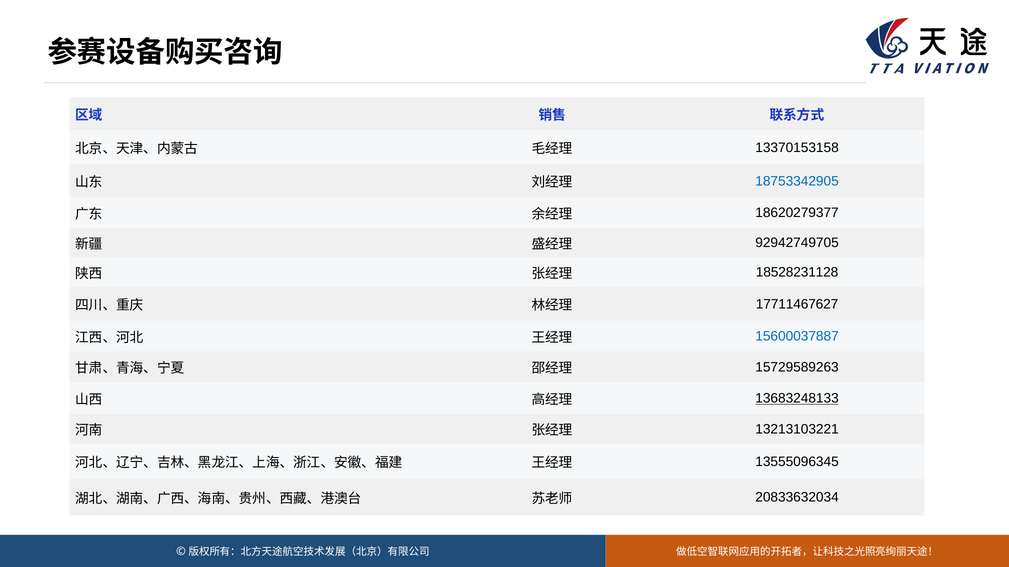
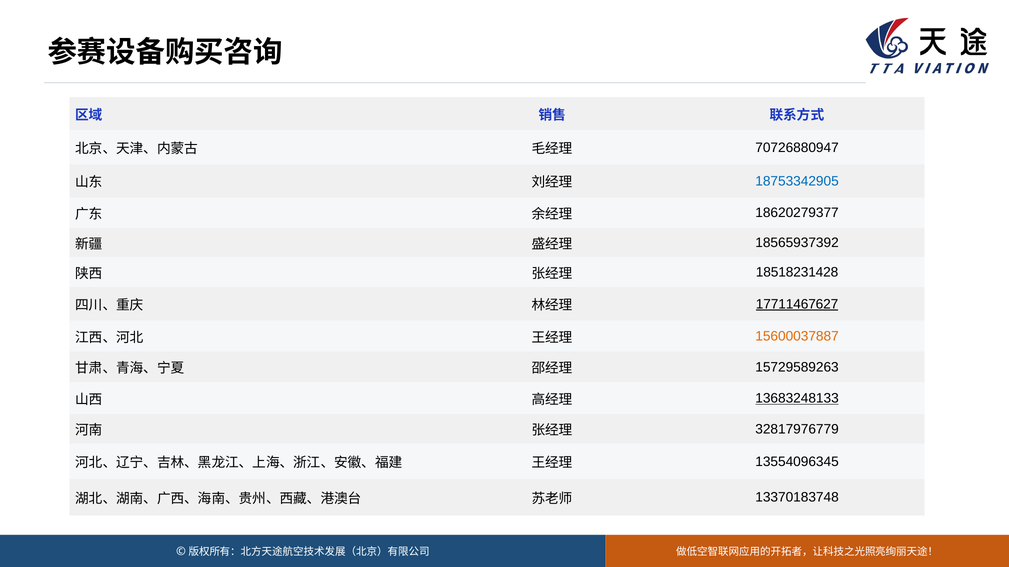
13370153158: 13370153158 -> 70726880947
92942749705: 92942749705 -> 18565937392
18528231128: 18528231128 -> 18518231428
17711467627 underline: none -> present
15600037887 colour: blue -> orange
13213103221: 13213103221 -> 32817976779
13555096345: 13555096345 -> 13554096345
20833632034: 20833632034 -> 13370183748
